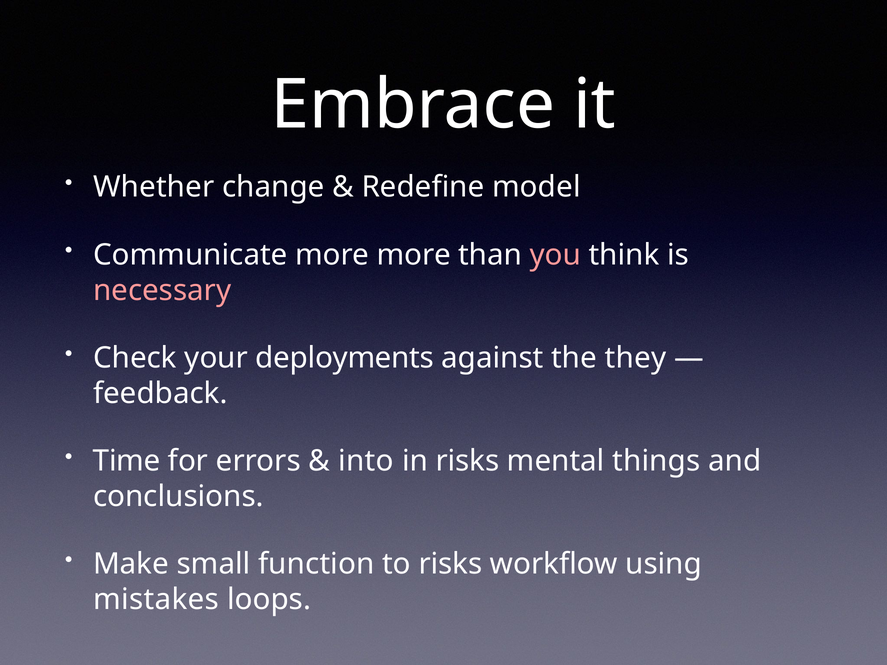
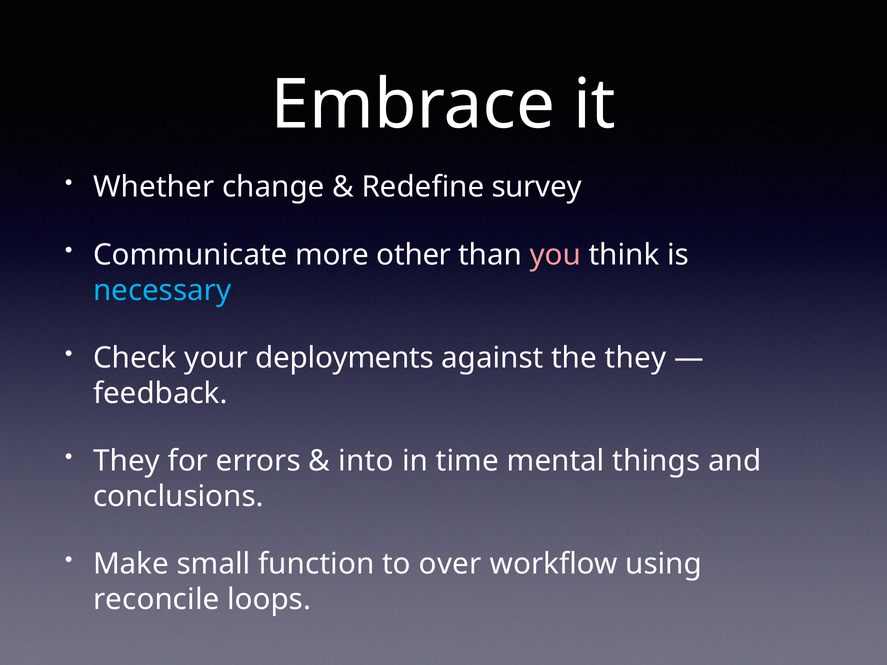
model: model -> survey
more more: more -> other
necessary colour: pink -> light blue
Time at (127, 461): Time -> They
in risks: risks -> time
to risks: risks -> over
mistakes: mistakes -> reconcile
